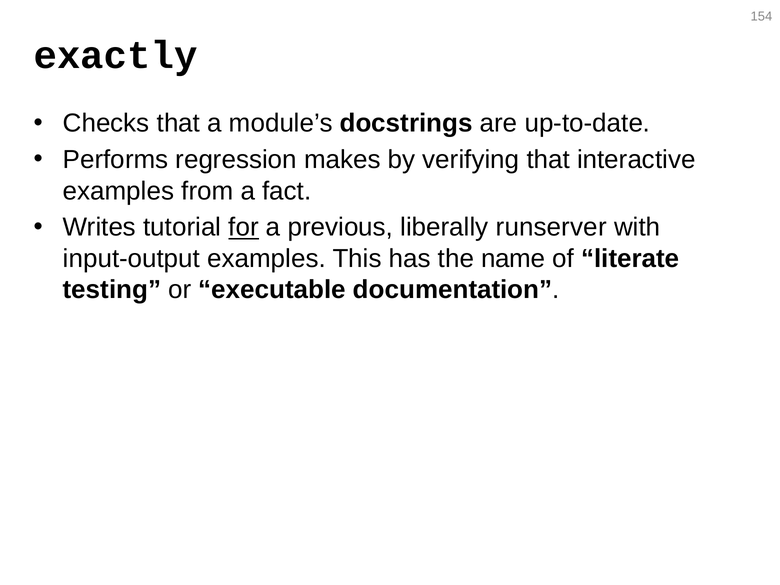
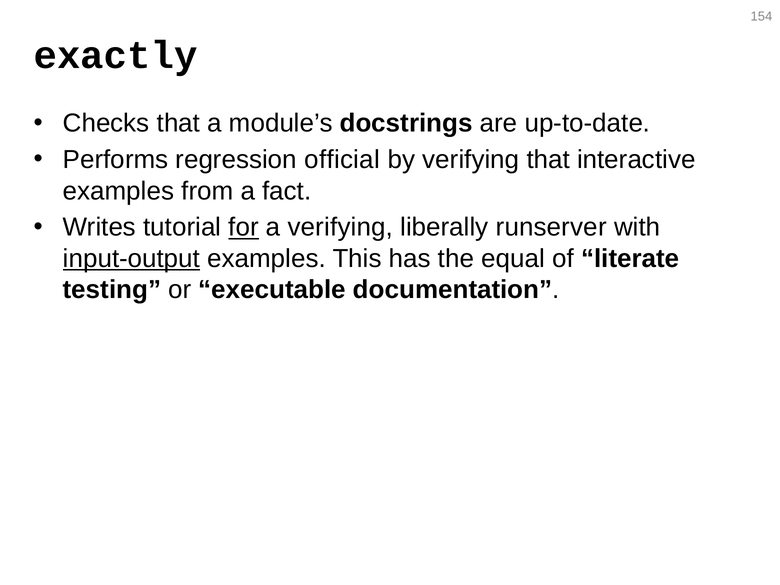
makes: makes -> official
a previous: previous -> verifying
input-output underline: none -> present
name: name -> equal
